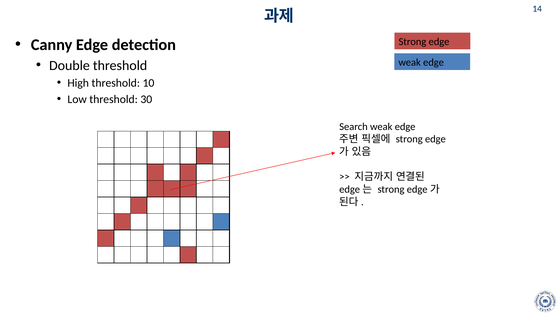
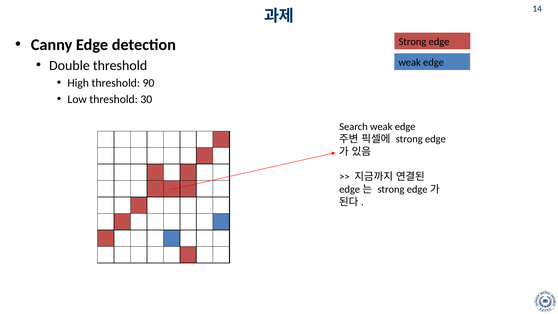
10: 10 -> 90
